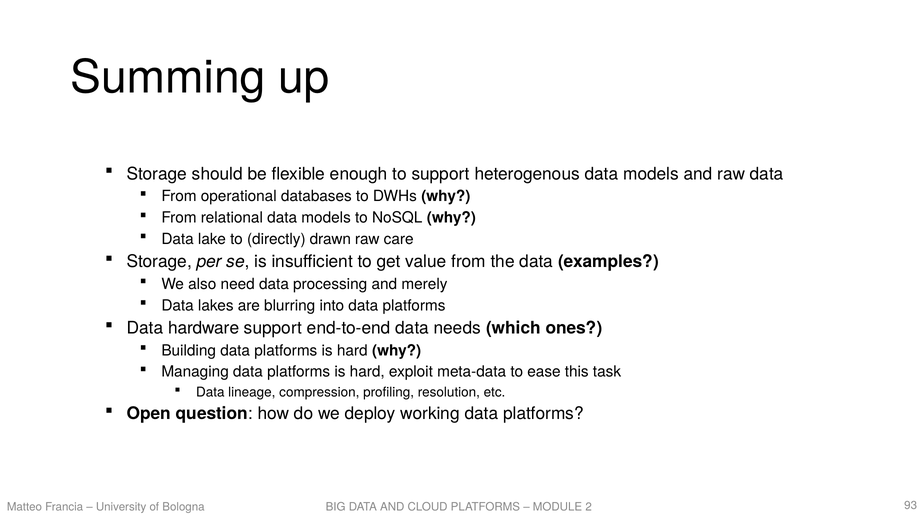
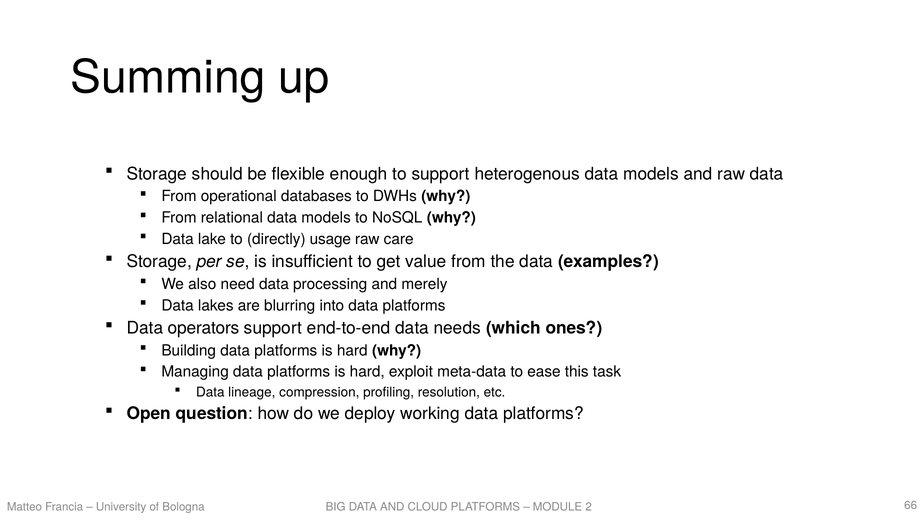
drawn: drawn -> usage
hardware: hardware -> operators
93: 93 -> 66
